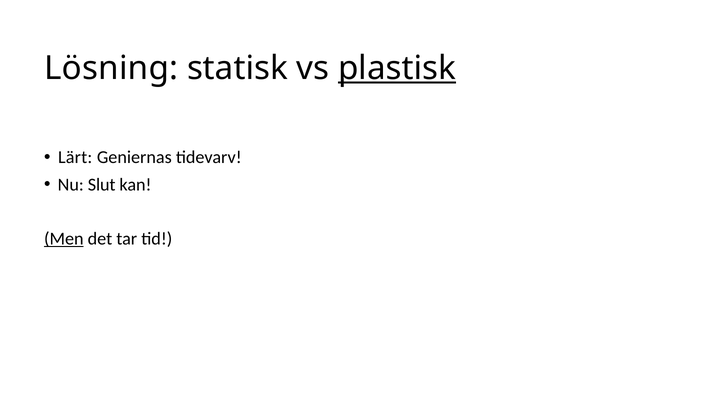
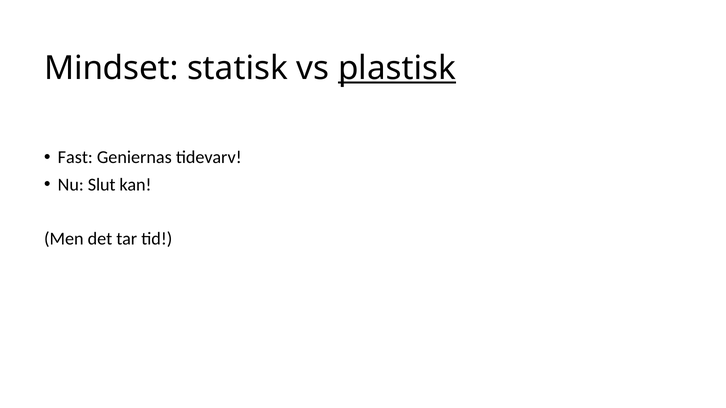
Lösning: Lösning -> Mindset
Lärt: Lärt -> Fast
Men underline: present -> none
